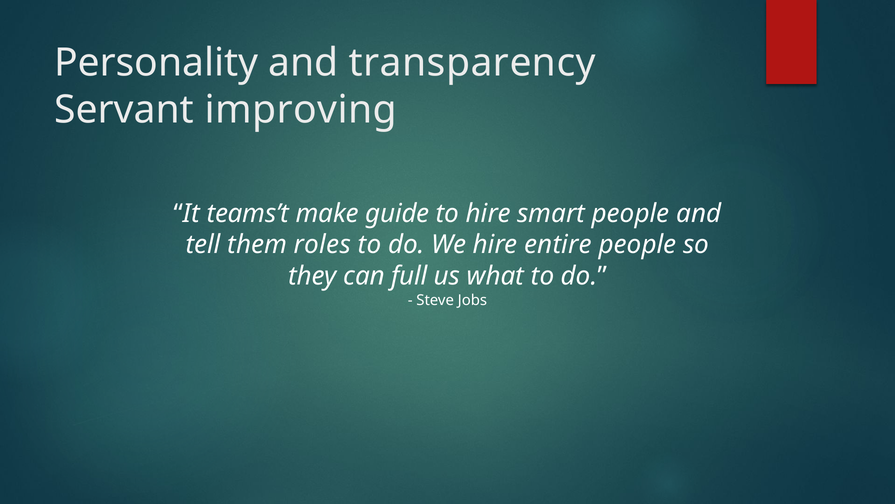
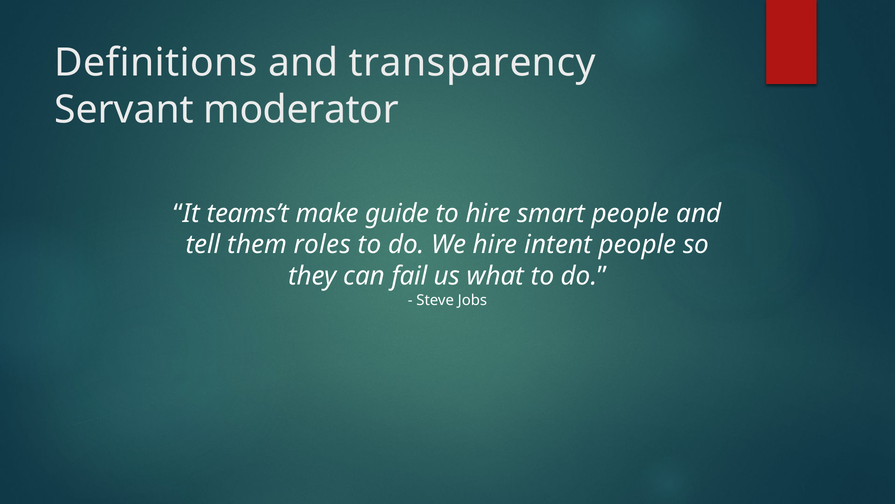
Personality: Personality -> Definitions
improving: improving -> moderator
entire: entire -> intent
full: full -> fail
